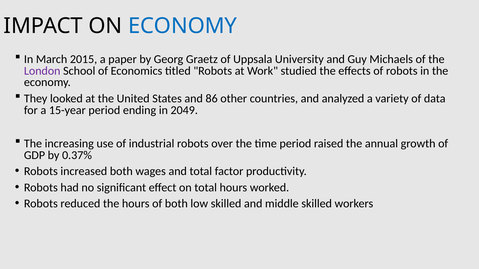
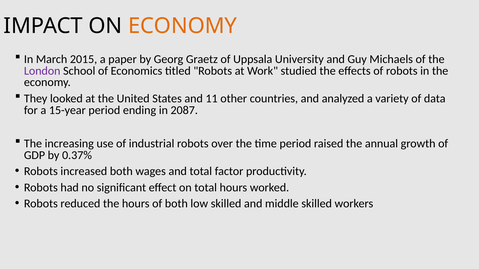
ECONOMY at (183, 26) colour: blue -> orange
86: 86 -> 11
2049: 2049 -> 2087
